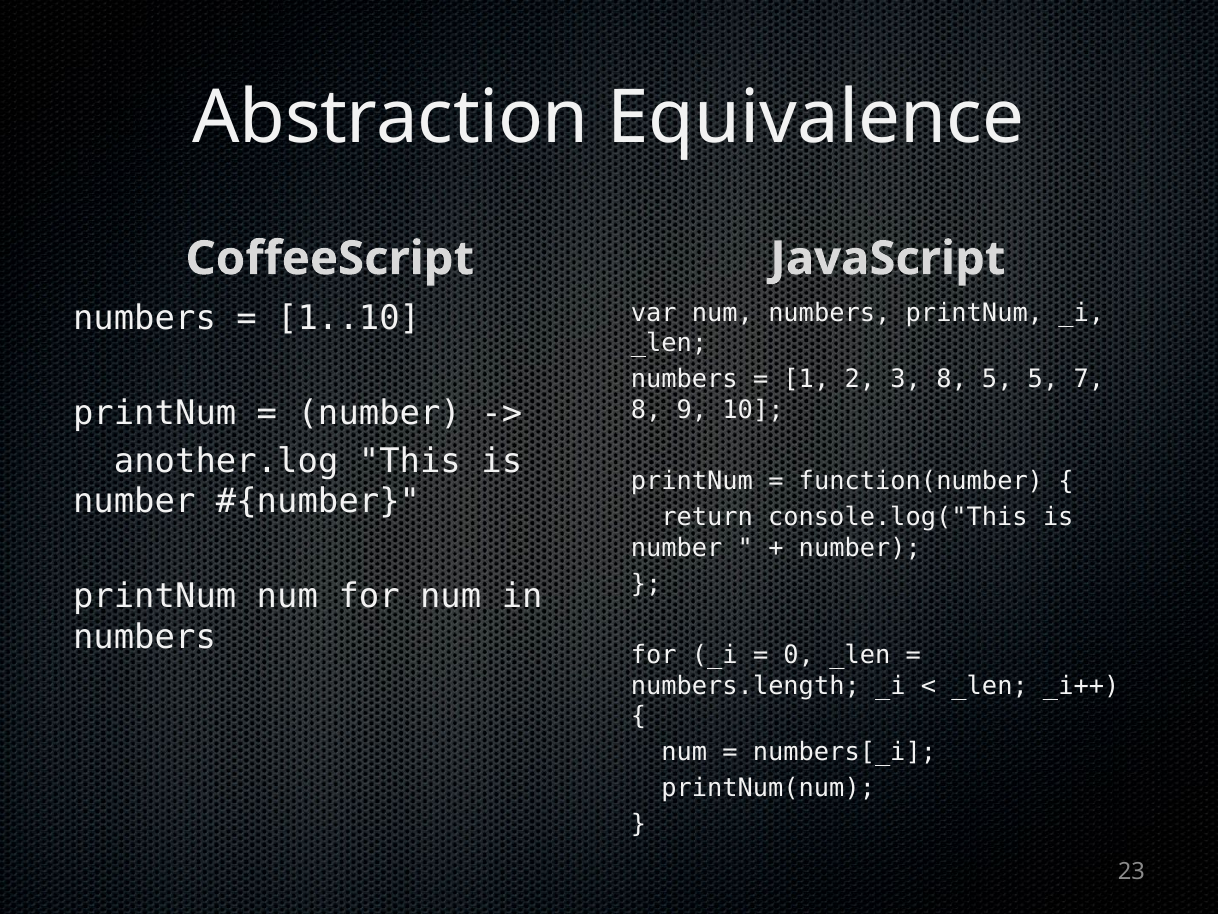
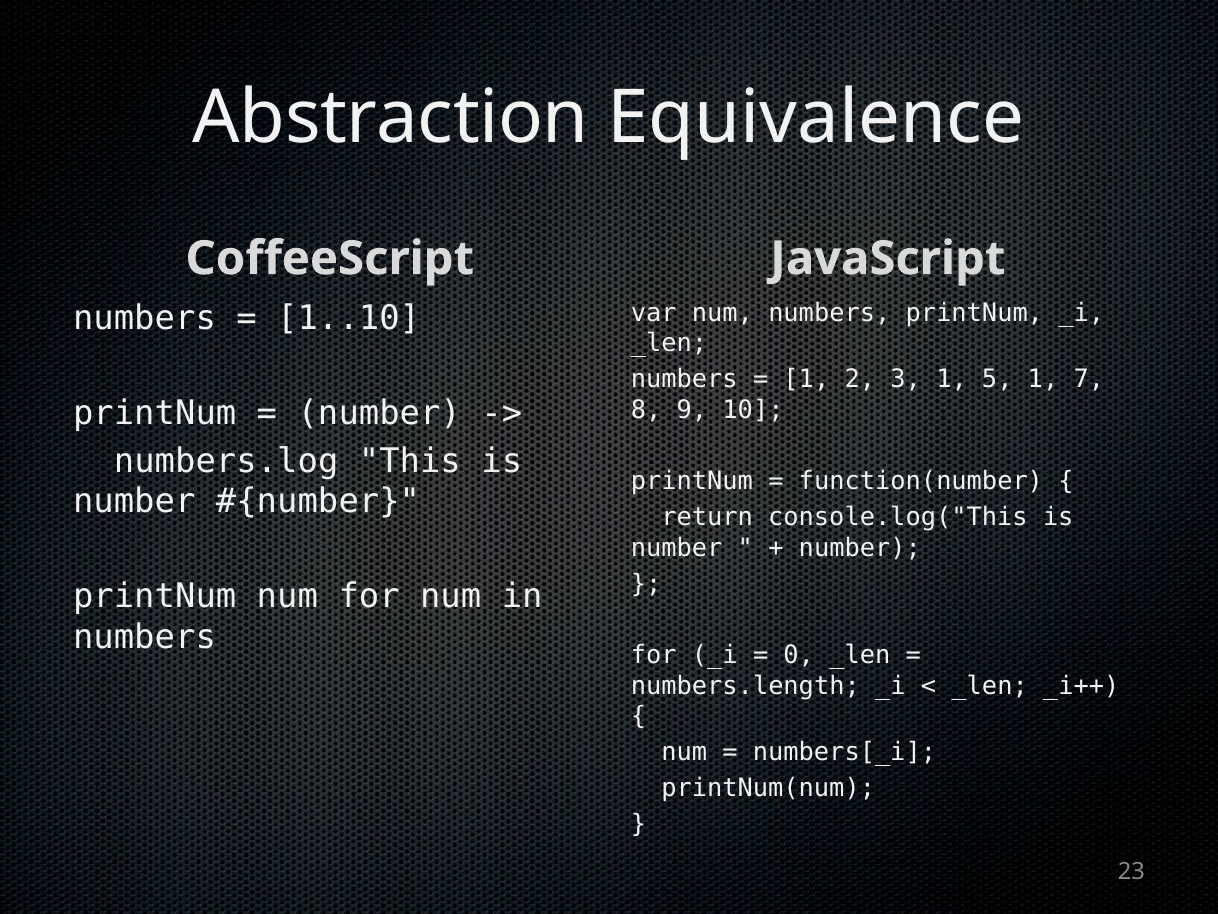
3 8: 8 -> 1
5 5: 5 -> 1
another.log: another.log -> numbers.log
